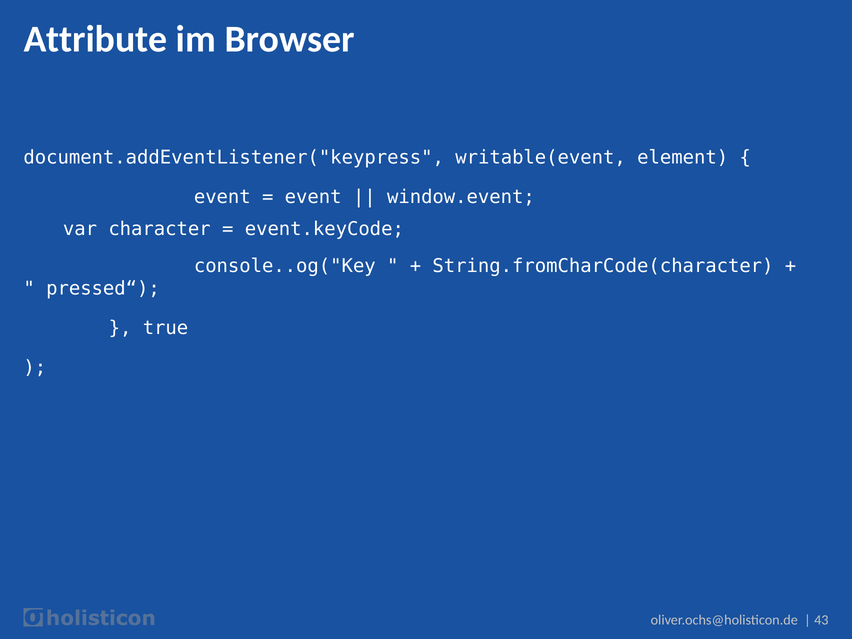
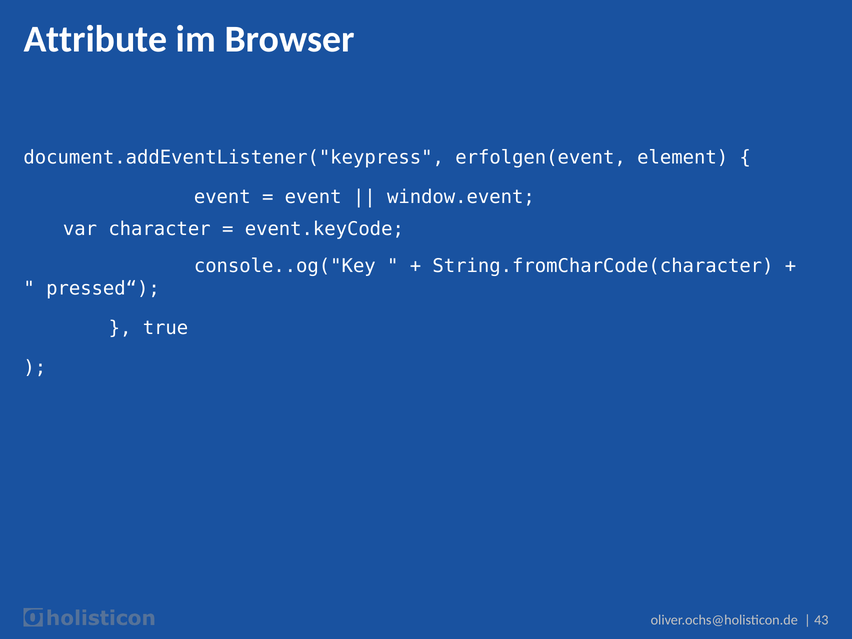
writable(event: writable(event -> erfolgen(event
